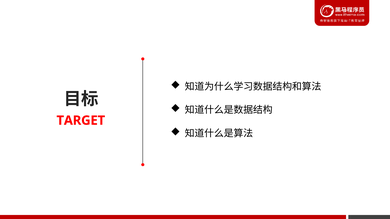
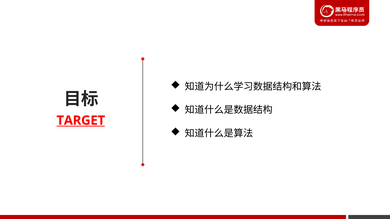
TARGET underline: none -> present
